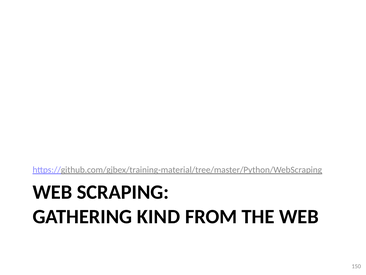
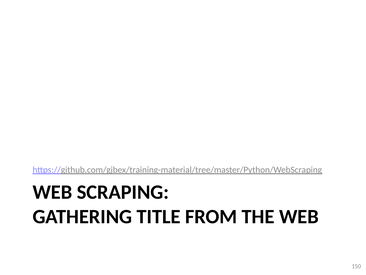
KIND: KIND -> TITLE
